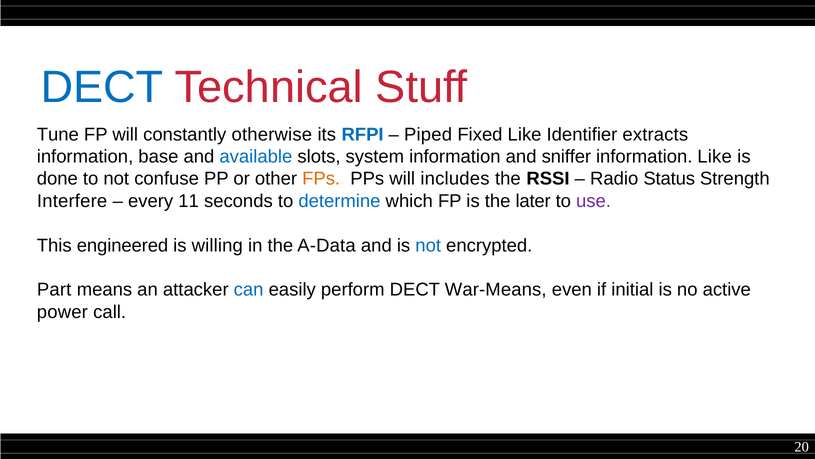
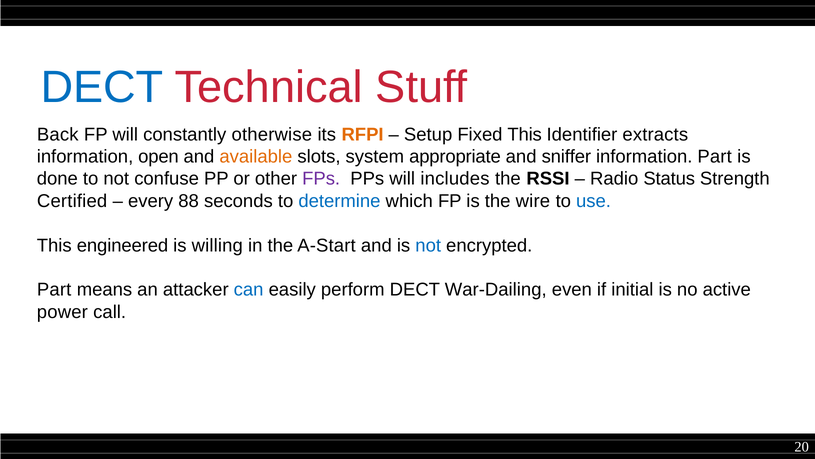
Tune: Tune -> Back
RFPI colour: blue -> orange
Piped: Piped -> Setup
Fixed Like: Like -> This
base: base -> open
available colour: blue -> orange
system information: information -> appropriate
information Like: Like -> Part
FPs colour: orange -> purple
Interfere: Interfere -> Certified
11: 11 -> 88
later: later -> wire
use colour: purple -> blue
A-Data: A-Data -> A-Start
War-Means: War-Means -> War-Dailing
